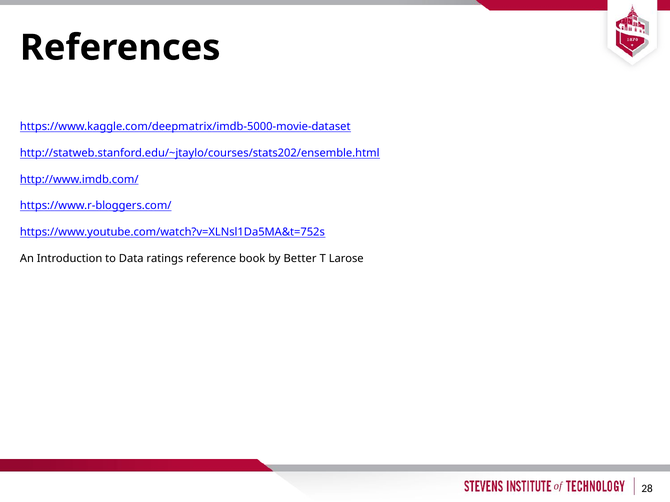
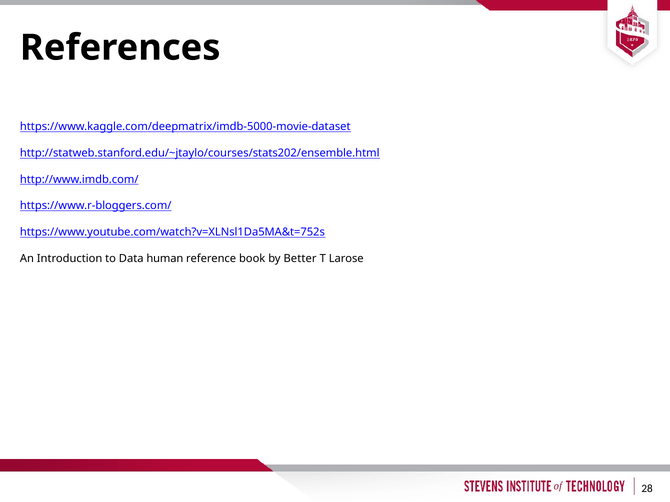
ratings: ratings -> human
